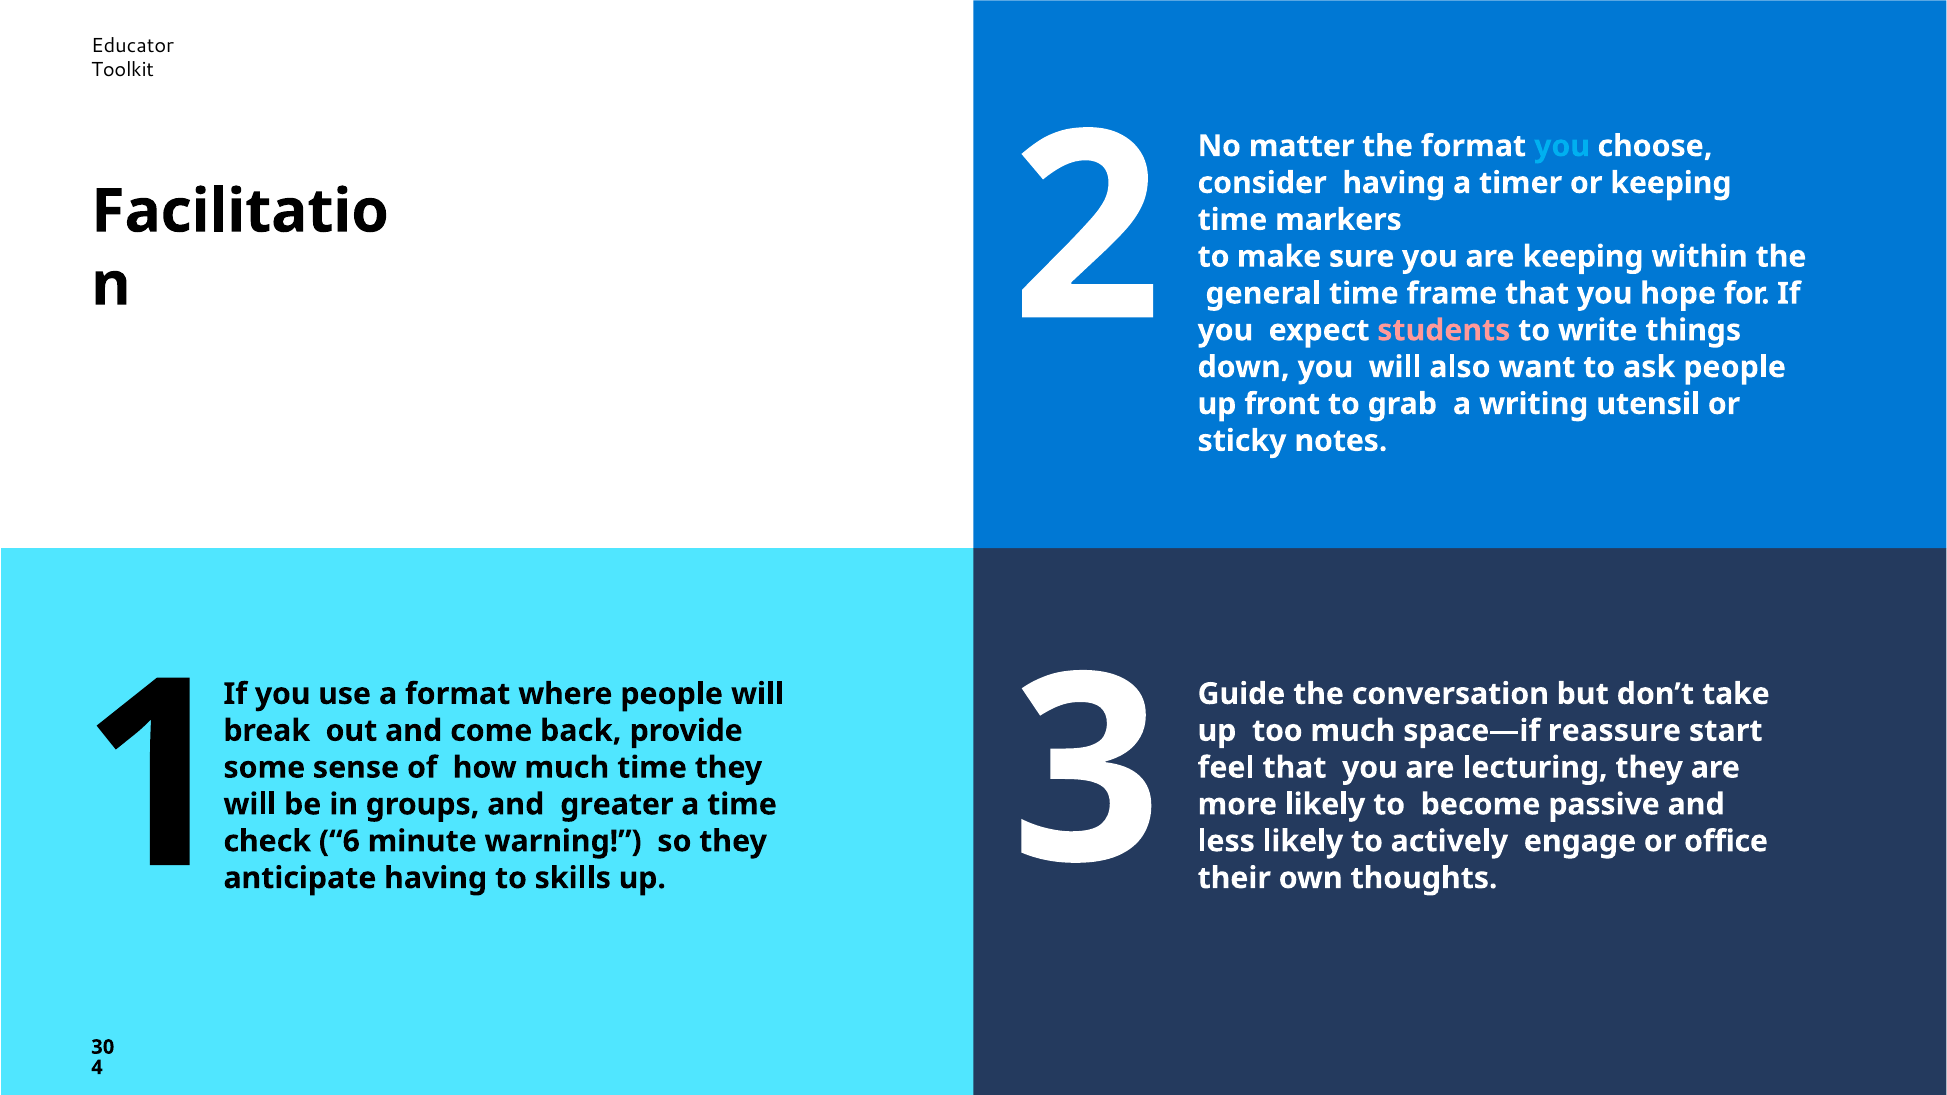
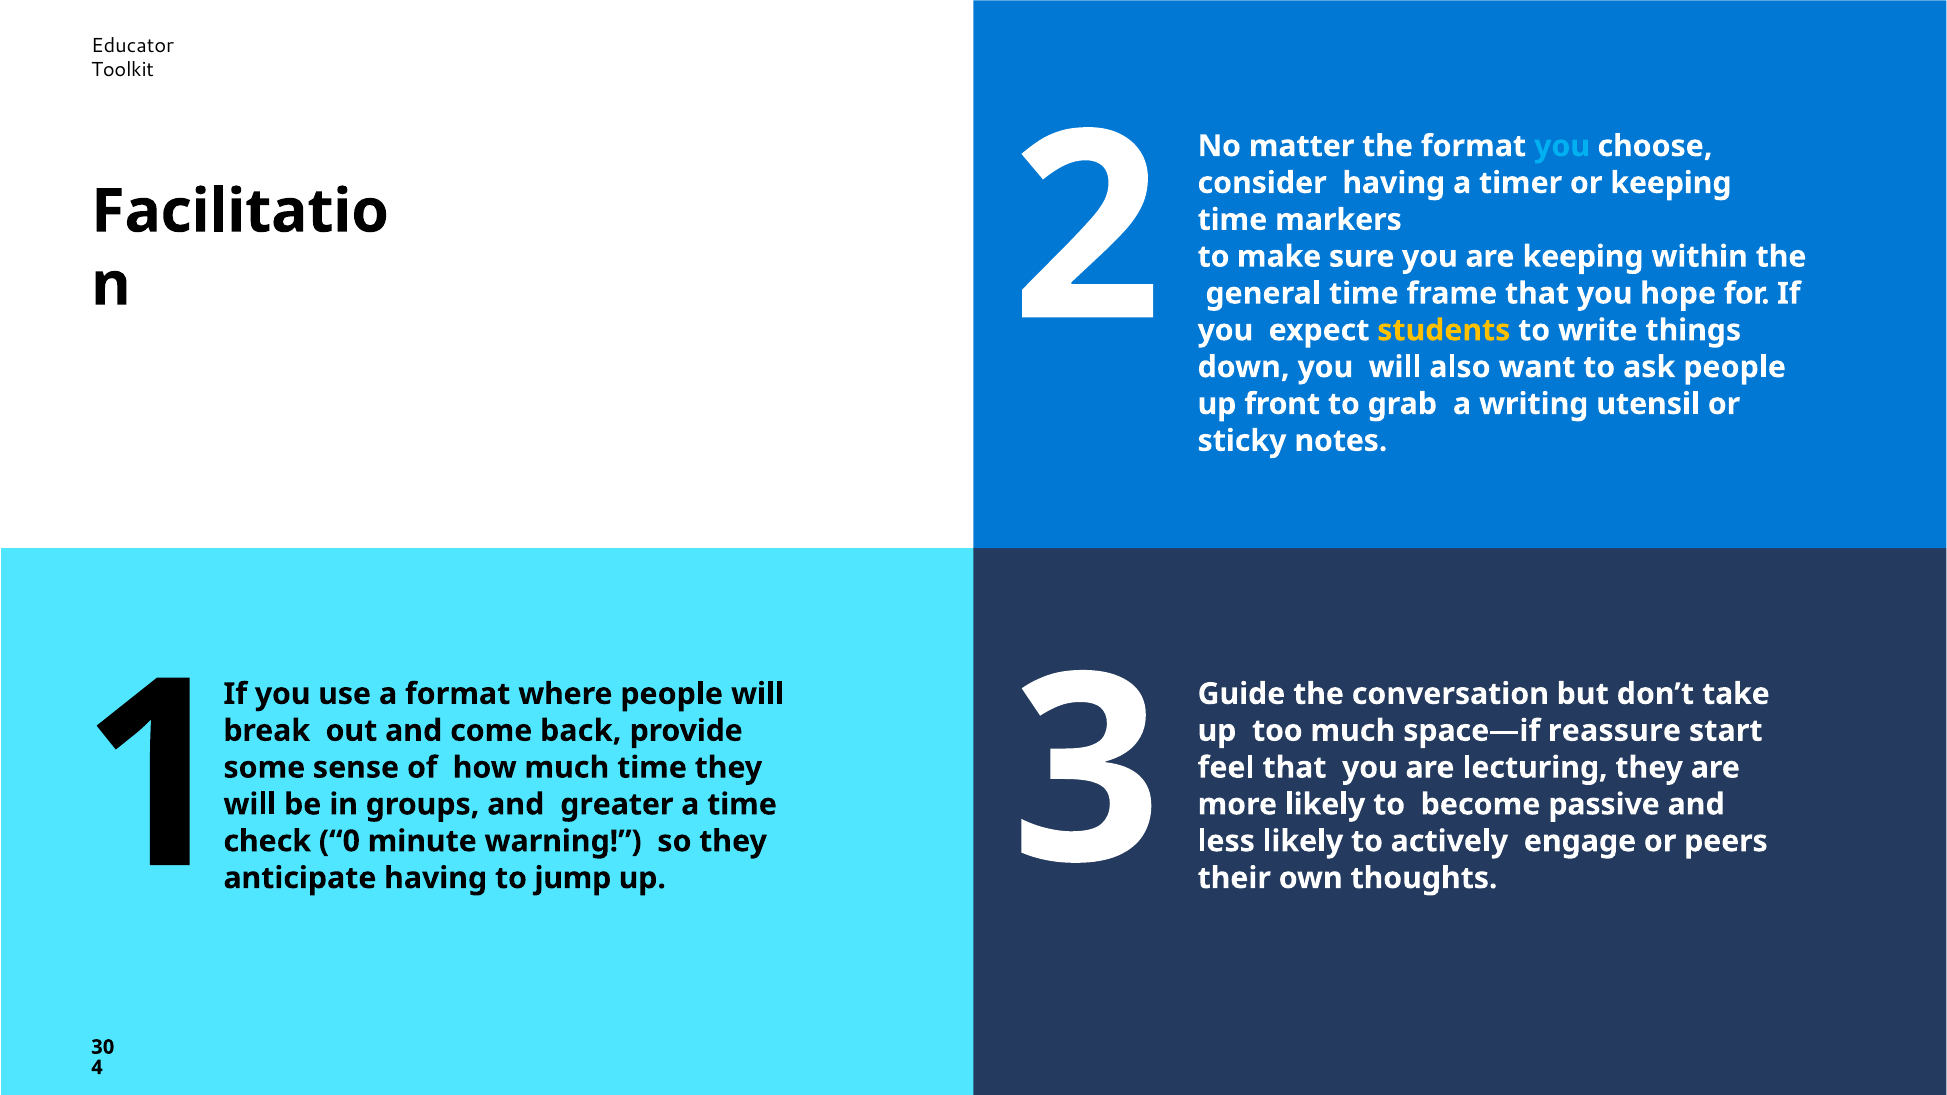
students colour: pink -> yellow
6: 6 -> 0
office: office -> peers
skills: skills -> jump
